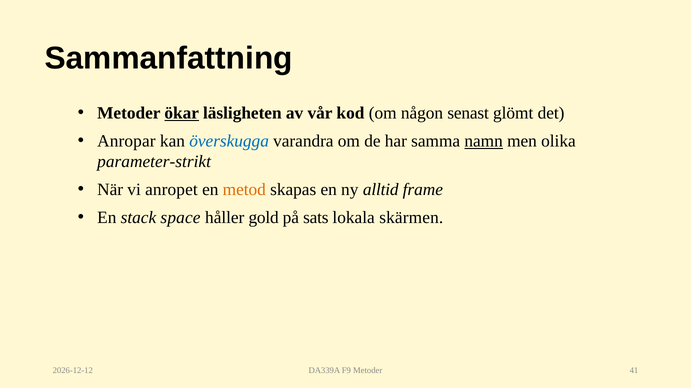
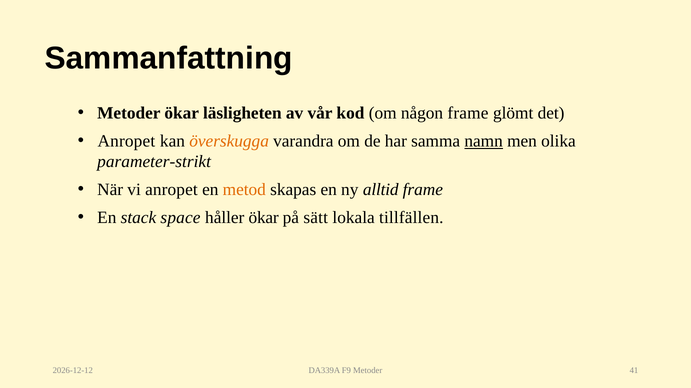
ökar at (182, 113) underline: present -> none
någon senast: senast -> frame
Anropar at (126, 141): Anropar -> Anropet
överskugga colour: blue -> orange
håller gold: gold -> ökar
sats: sats -> sätt
skärmen: skärmen -> tillfällen
